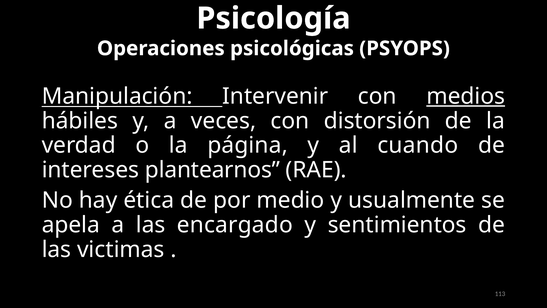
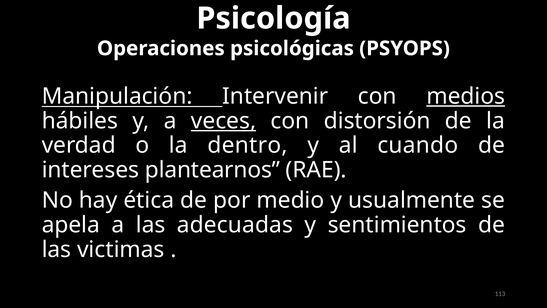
veces at (224, 121) underline: none -> present
página: página -> dentro
encargado: encargado -> adecuadas
